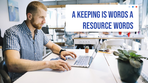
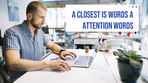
KEEPING: KEEPING -> CLOSEST
RESOURCE: RESOURCE -> ATTENTION
